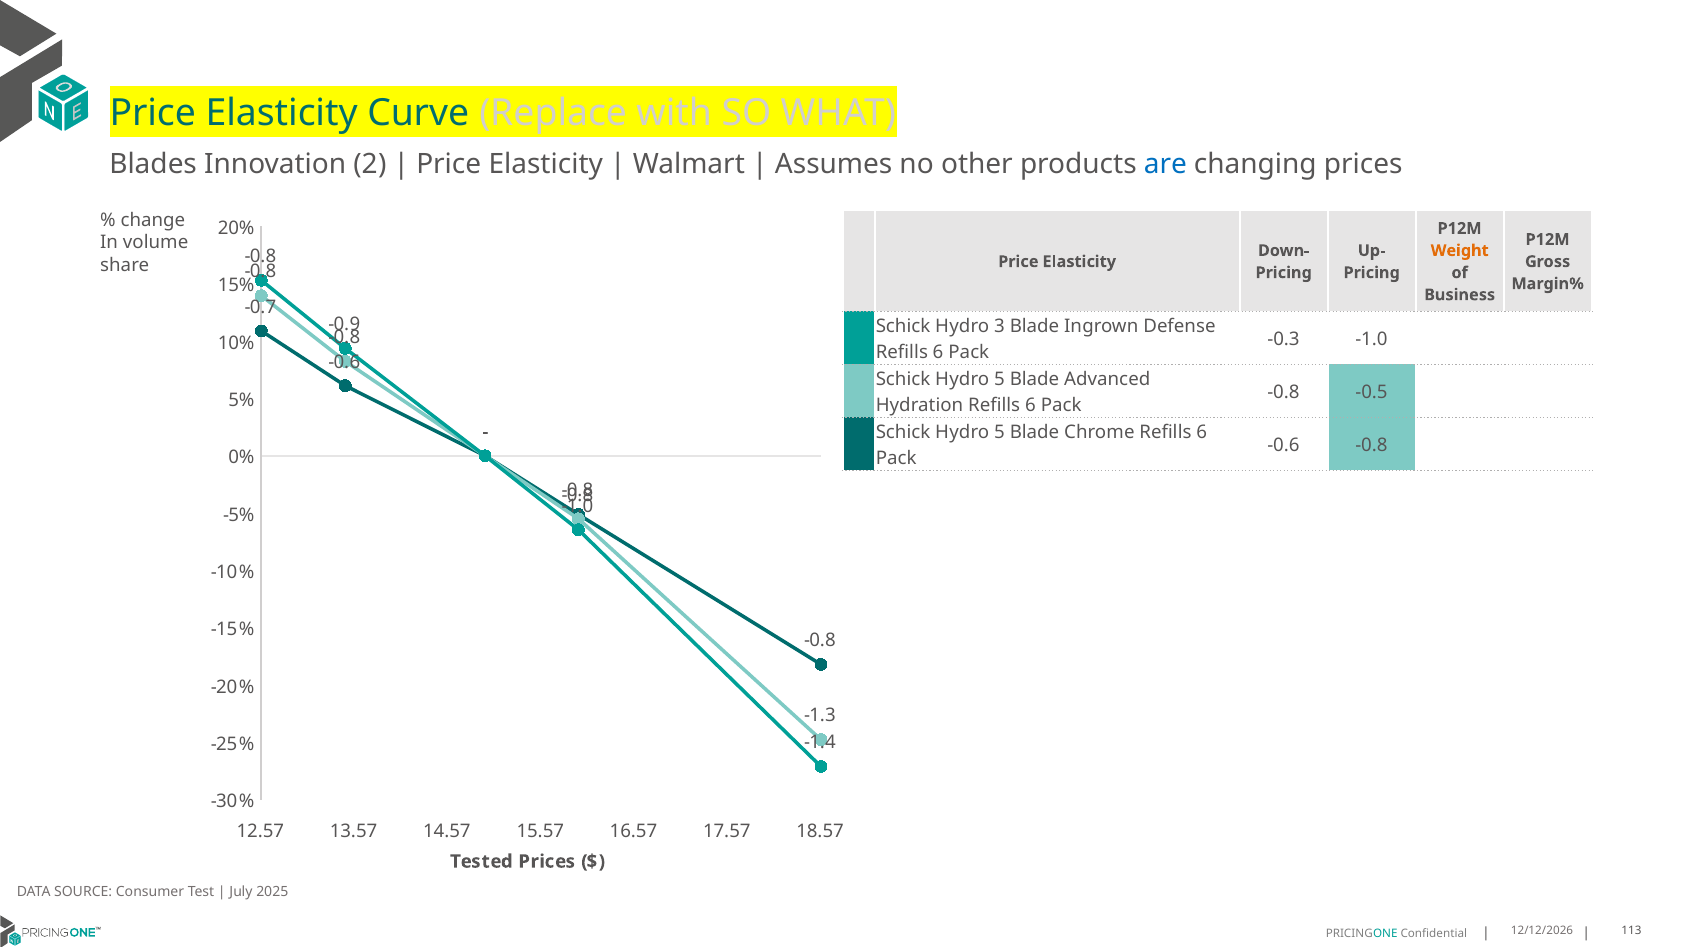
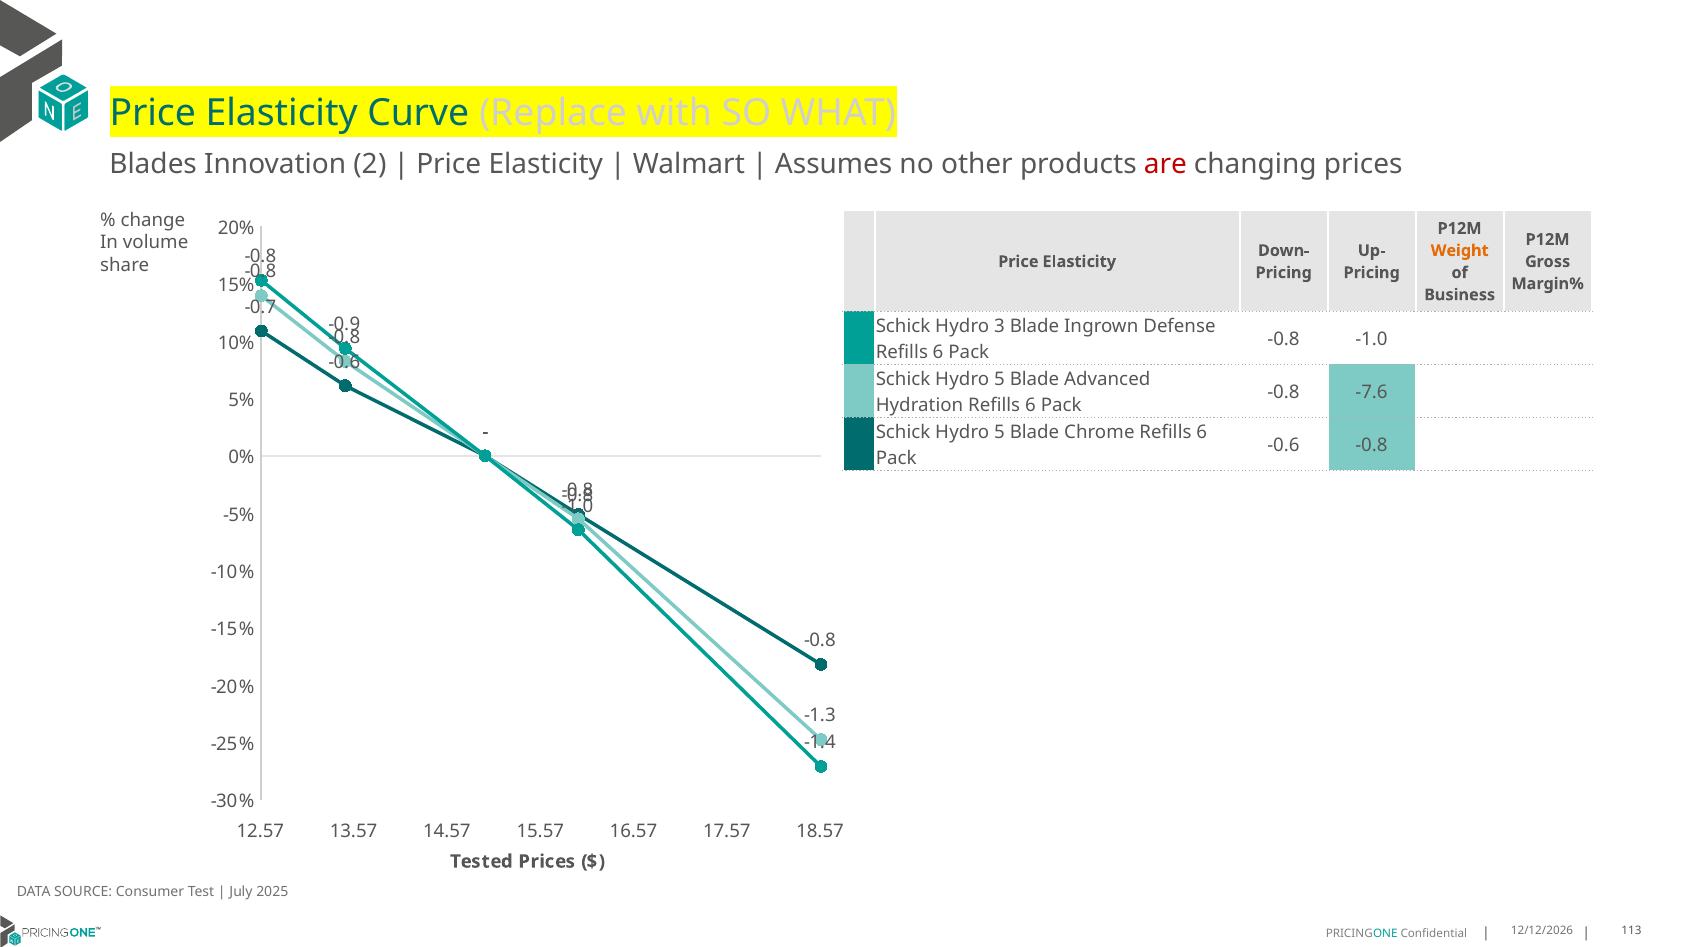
are colour: blue -> red
-0.3 at (1283, 339): -0.3 -> -0.8
-0.5: -0.5 -> -7.6
